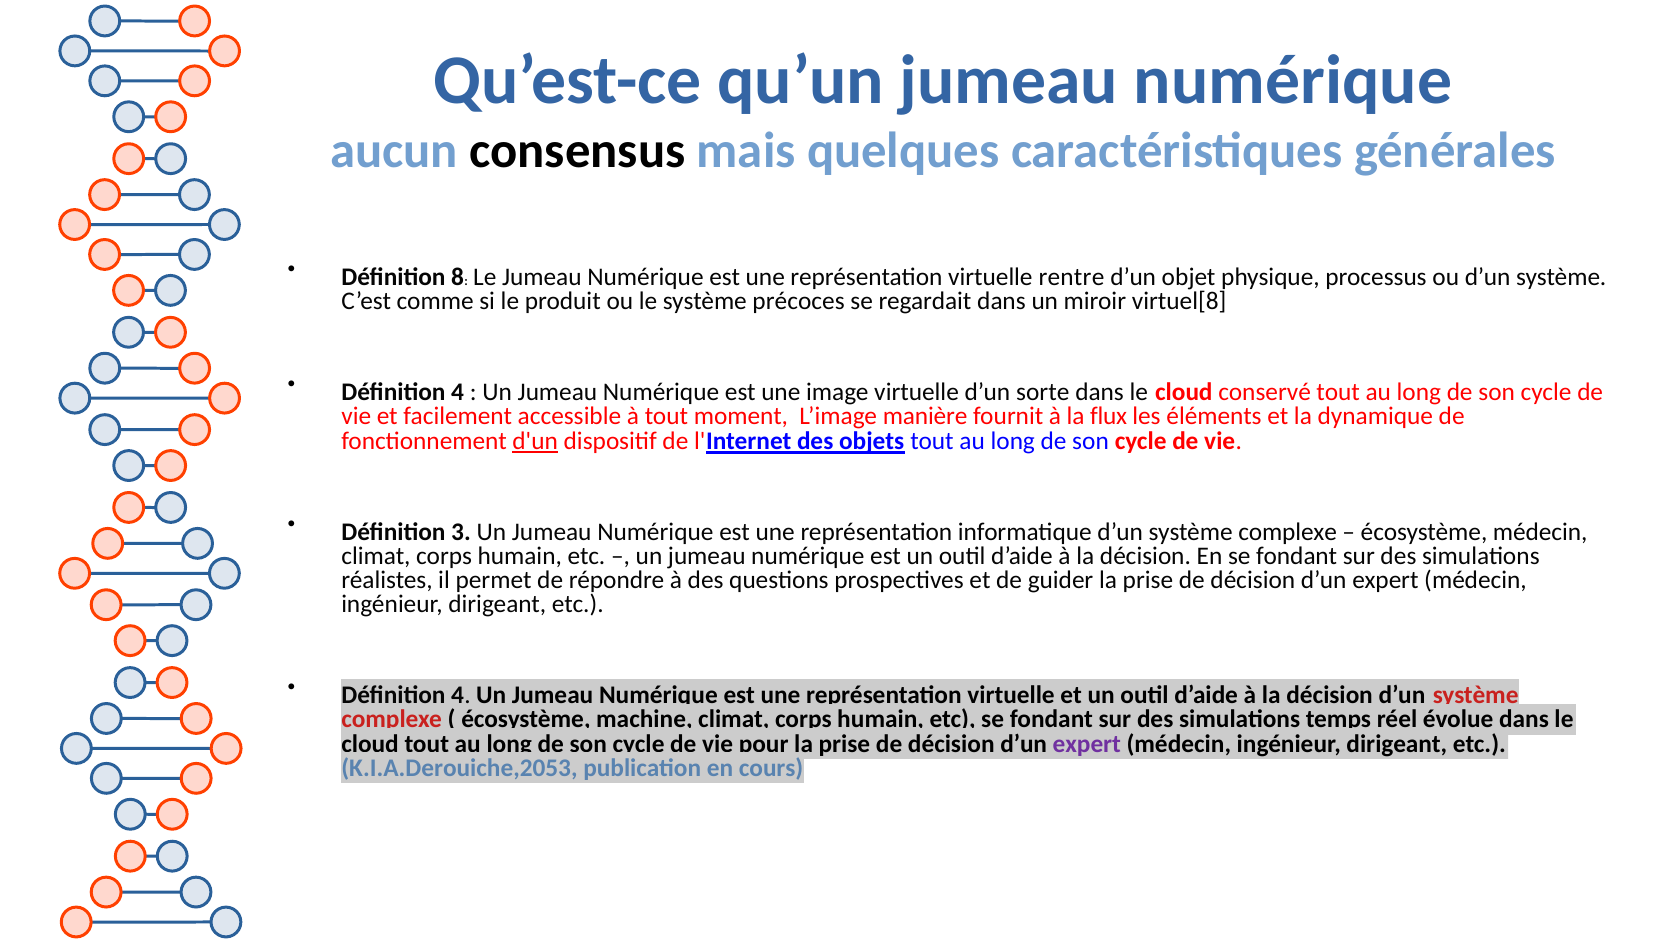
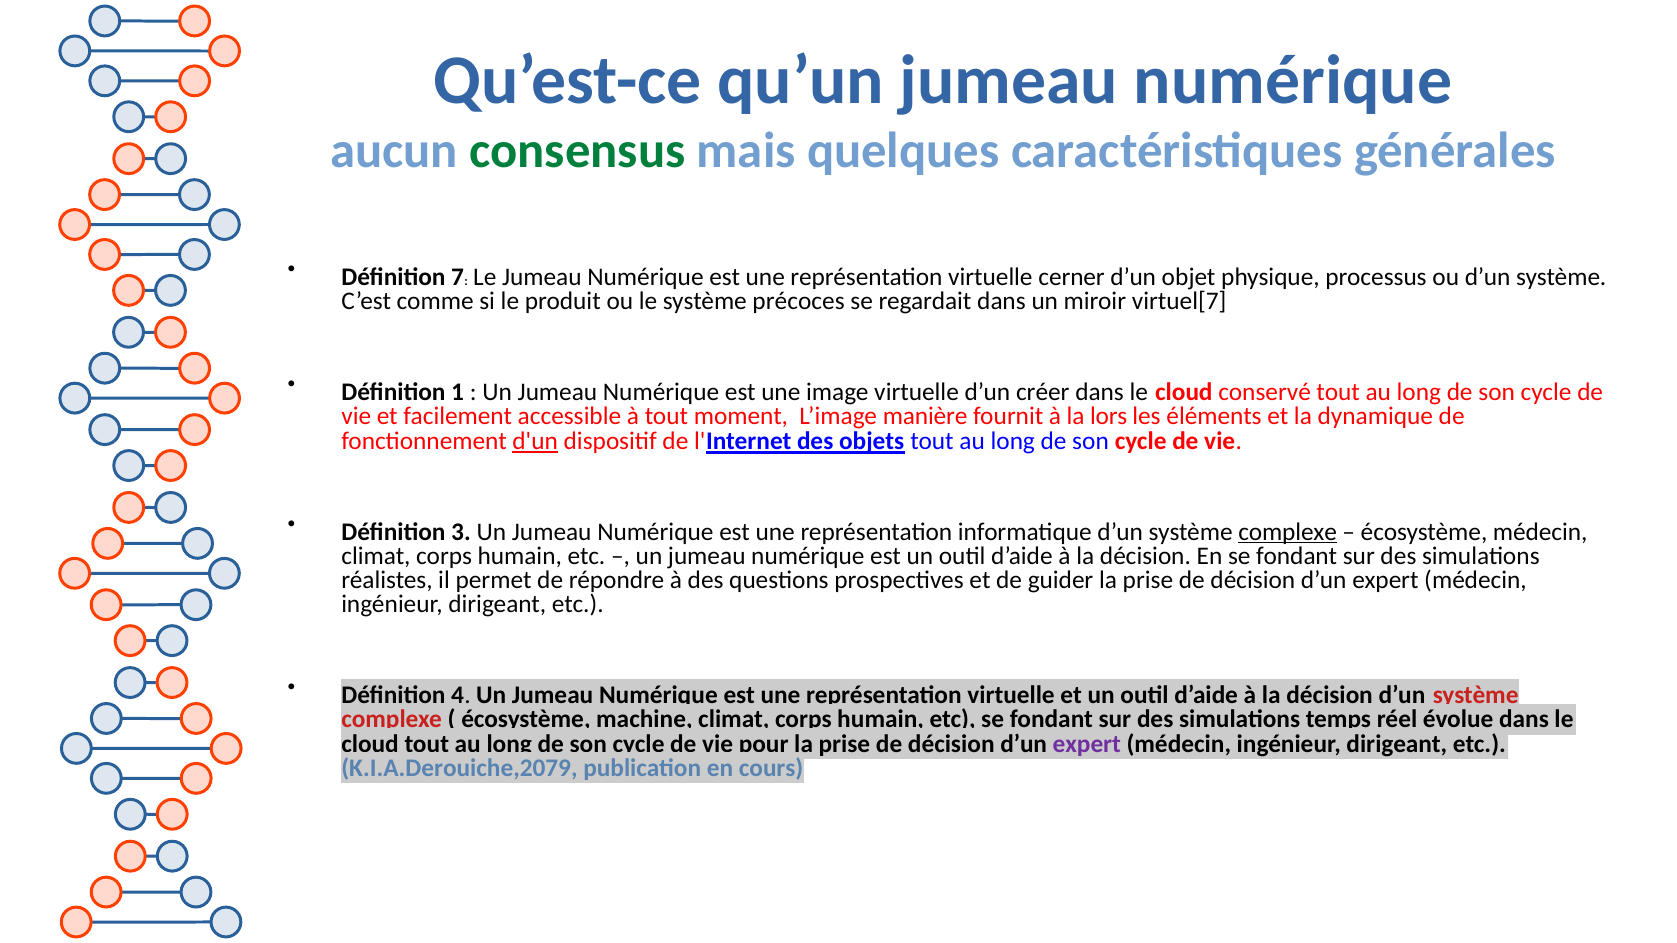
consensus colour: black -> green
8: 8 -> 7
rentre: rentre -> cerner
virtuel[8: virtuel[8 -> virtuel[7
4 at (458, 392): 4 -> 1
sorte: sorte -> créer
flux: flux -> lors
complexe at (1288, 532) underline: none -> present
K.I.A.Derouiche,2053: K.I.A.Derouiche,2053 -> K.I.A.Derouiche,2079
